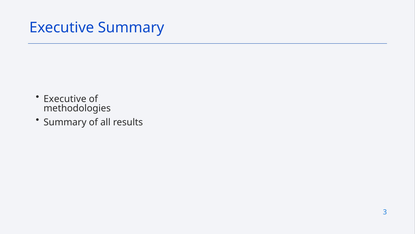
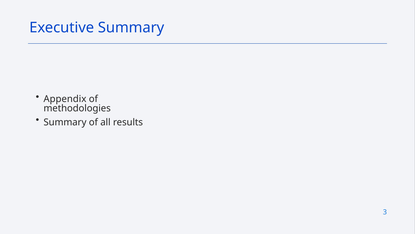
Executive at (65, 99): Executive -> Appendix
